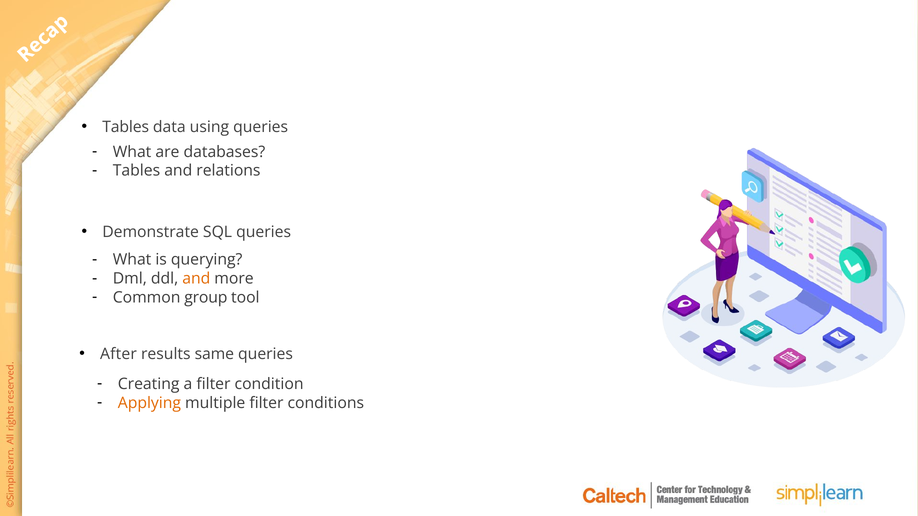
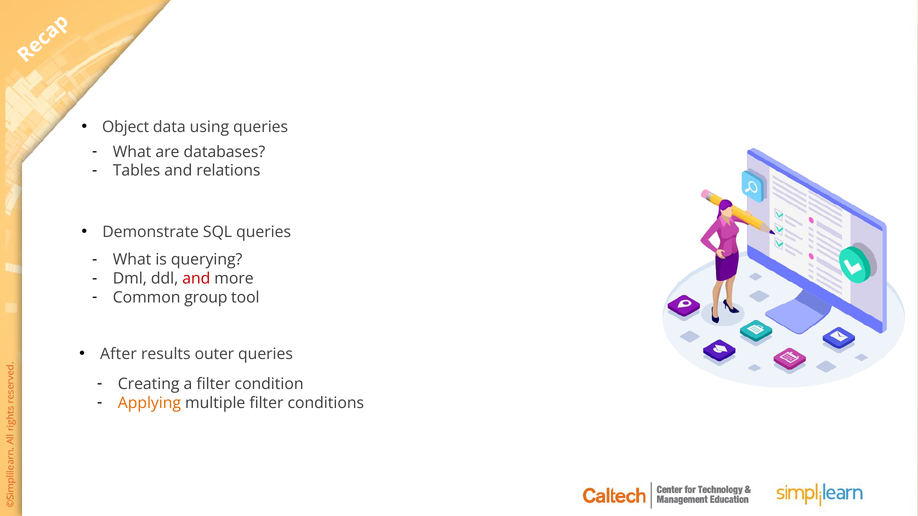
Tables at (126, 127): Tables -> Object
and at (196, 279) colour: orange -> red
same: same -> outer
